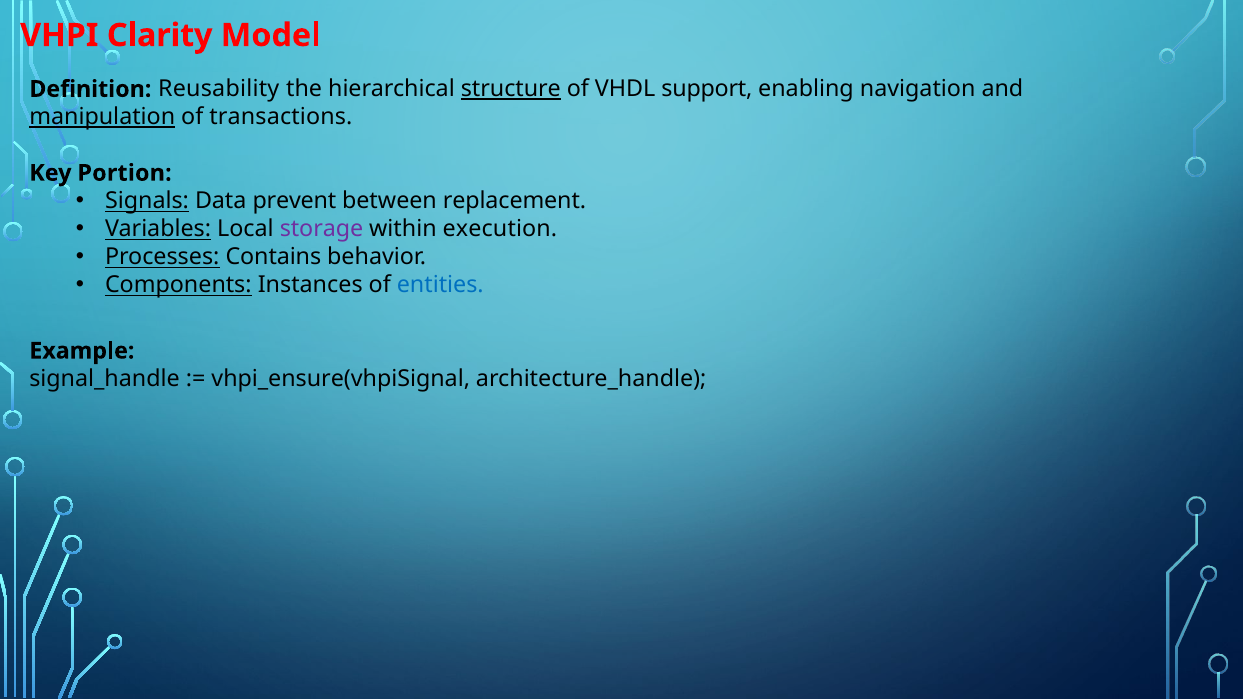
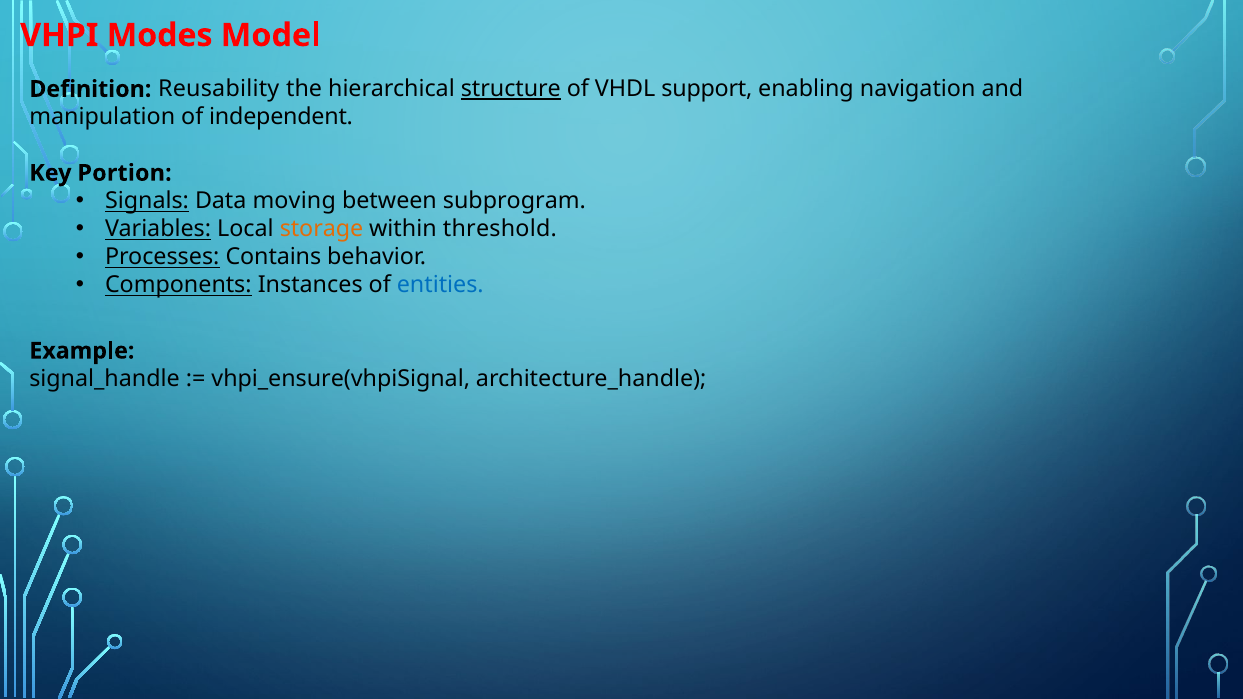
Clarity: Clarity -> Modes
manipulation underline: present -> none
transactions: transactions -> independent
prevent: prevent -> moving
replacement: replacement -> subprogram
storage colour: purple -> orange
execution: execution -> threshold
